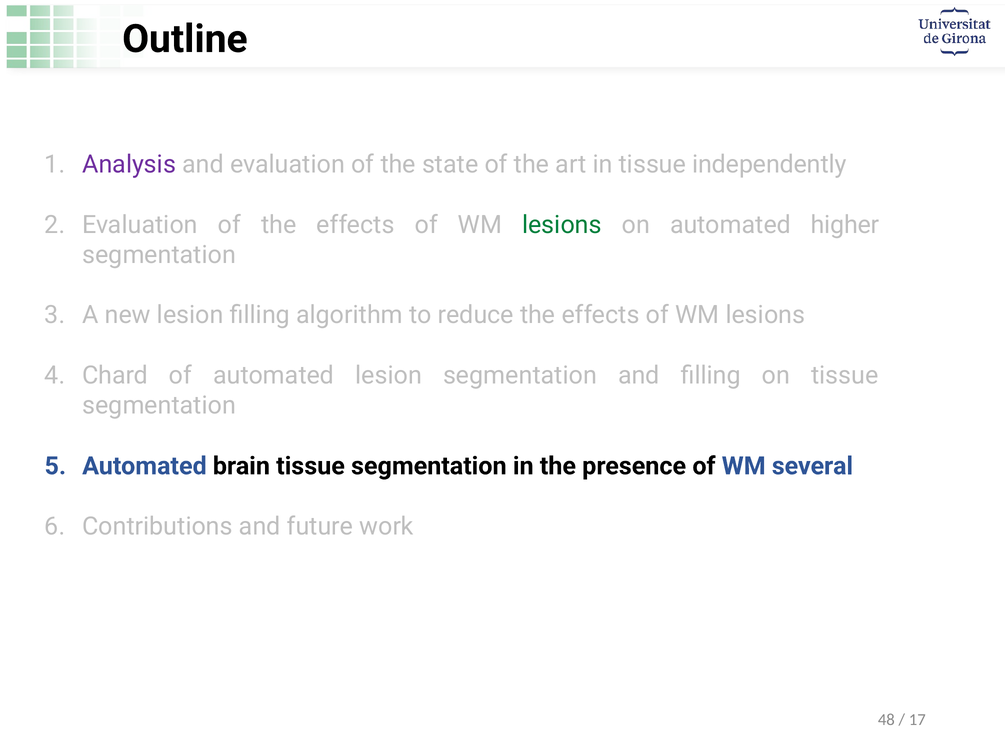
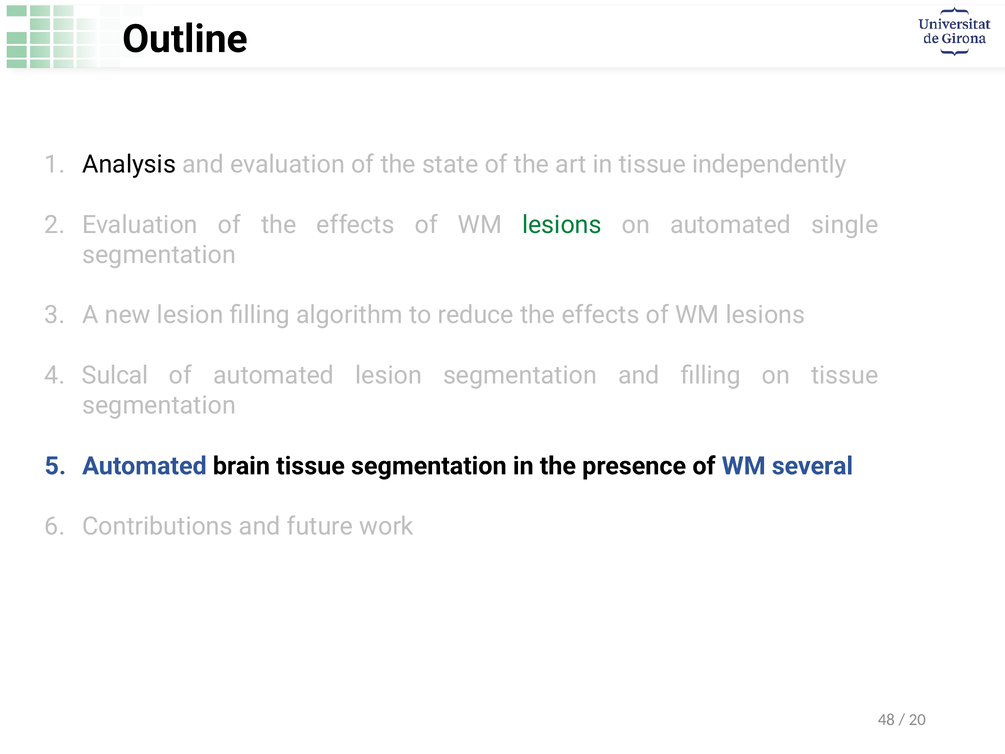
Analysis colour: purple -> black
higher: higher -> single
Chard: Chard -> Sulcal
17: 17 -> 20
